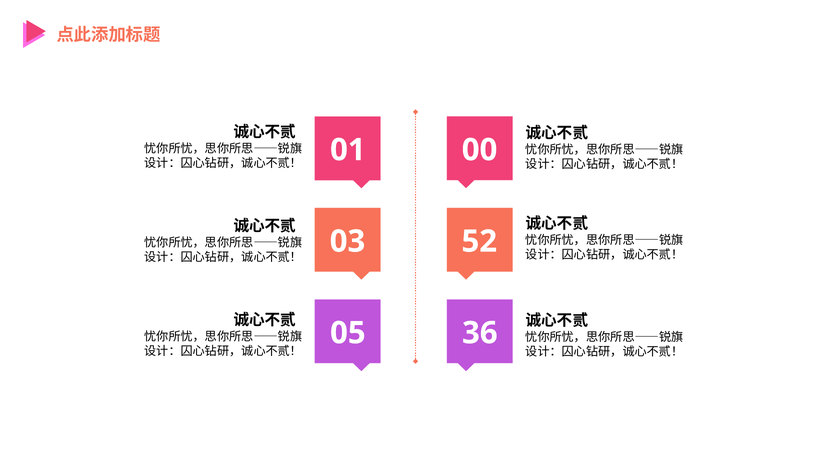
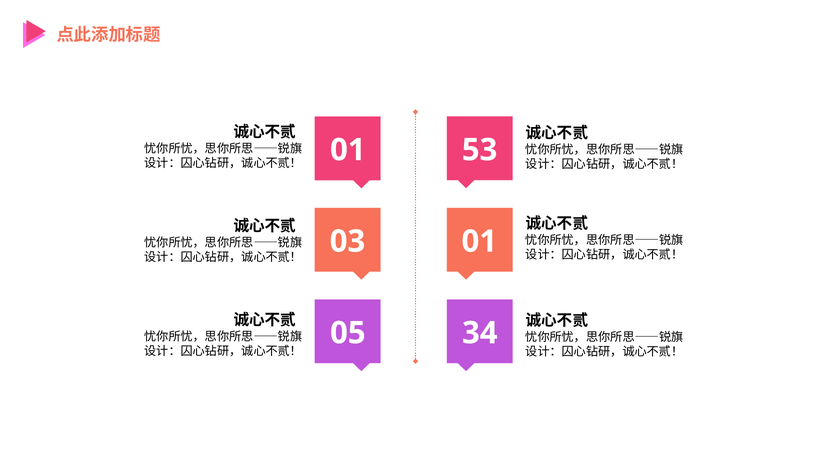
00: 00 -> 53
03 52: 52 -> 01
36: 36 -> 34
